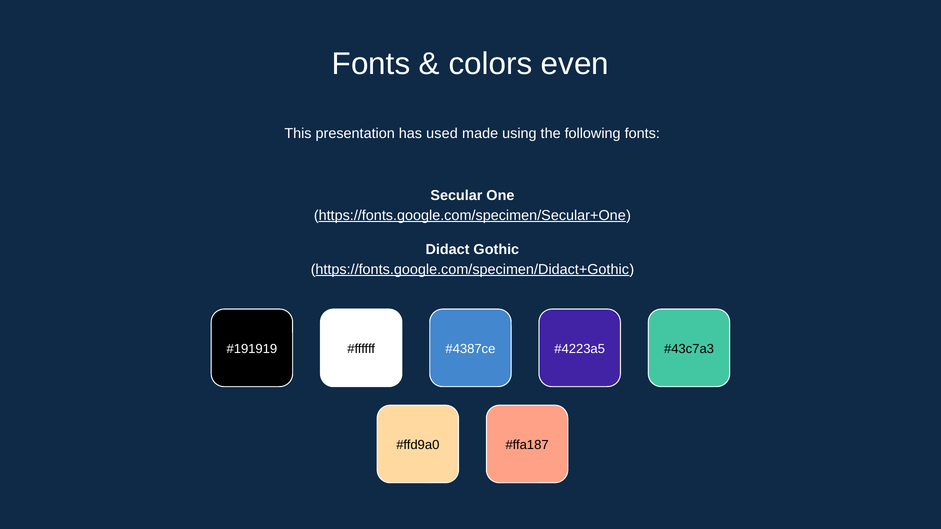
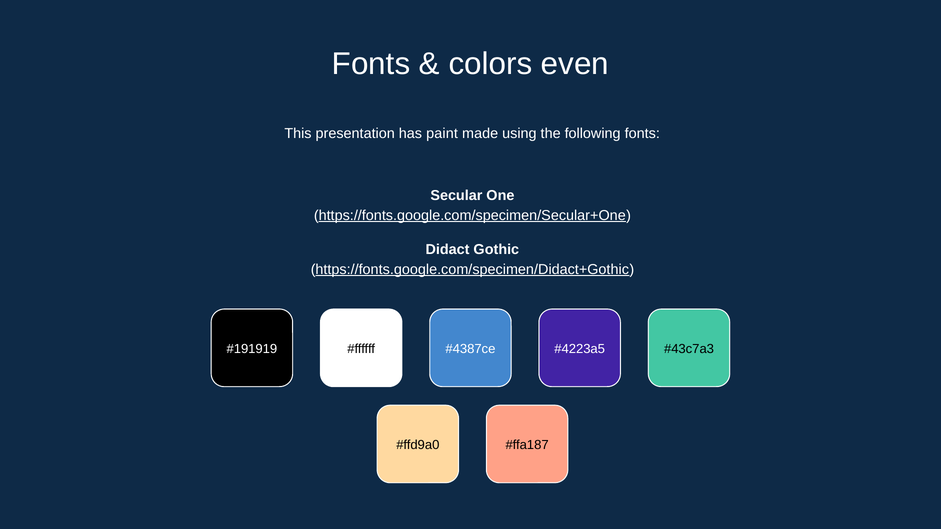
used: used -> paint
